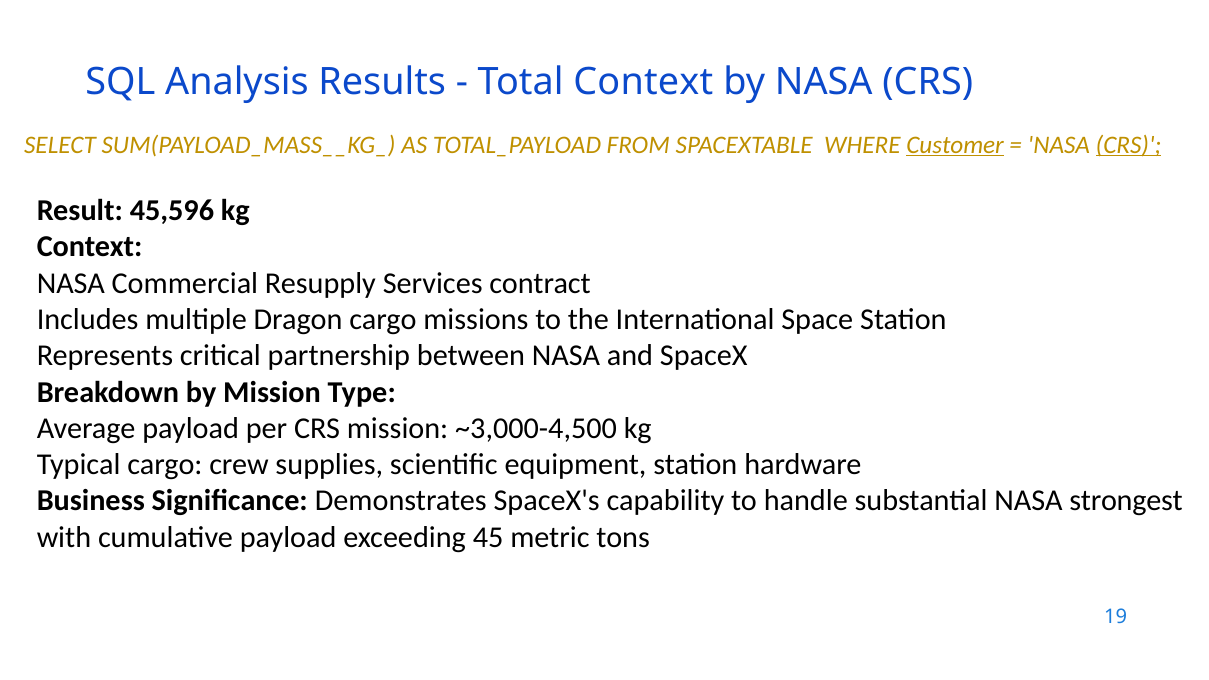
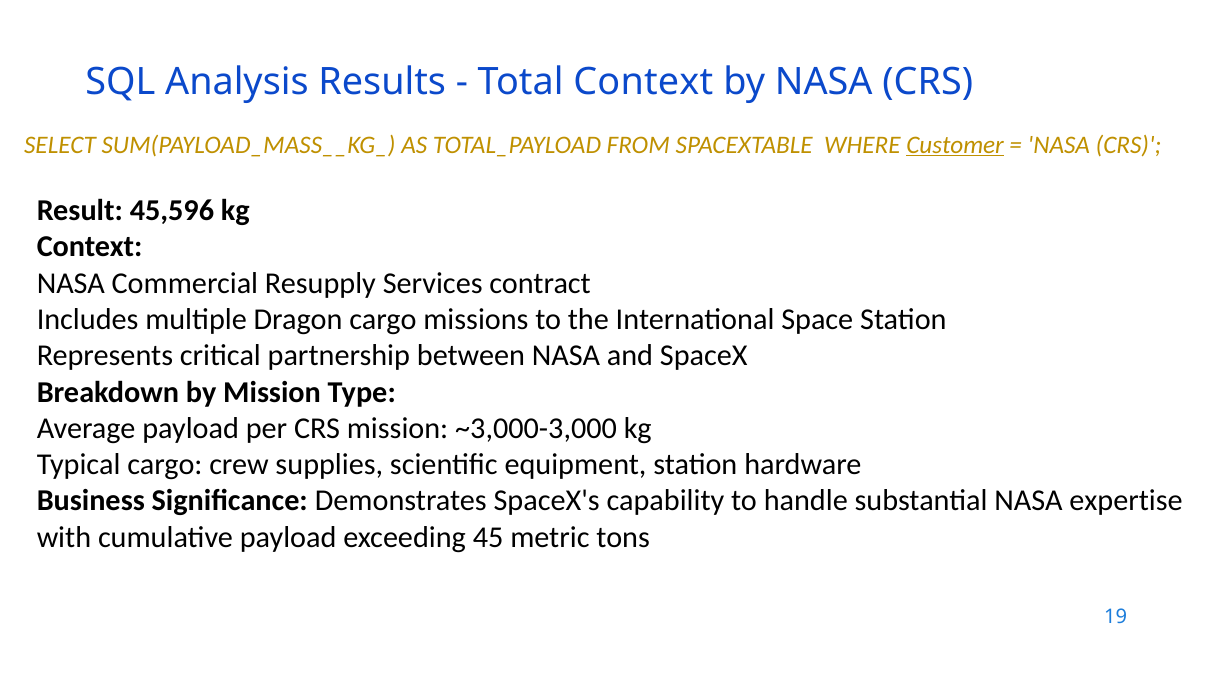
CRS at (1128, 145) underline: present -> none
~3,000-4,500: ~3,000-4,500 -> ~3,000-3,000
strongest: strongest -> expertise
